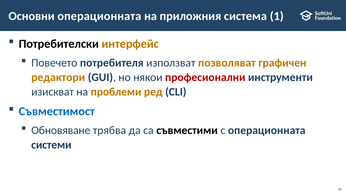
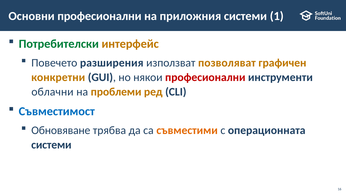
Основни операционната: операционната -> професионални
приложния система: система -> системи
Потребителски colour: black -> green
потребителя: потребителя -> разширения
редактори: редактори -> конкретни
изискват: изискват -> облачни
съвместими colour: black -> orange
